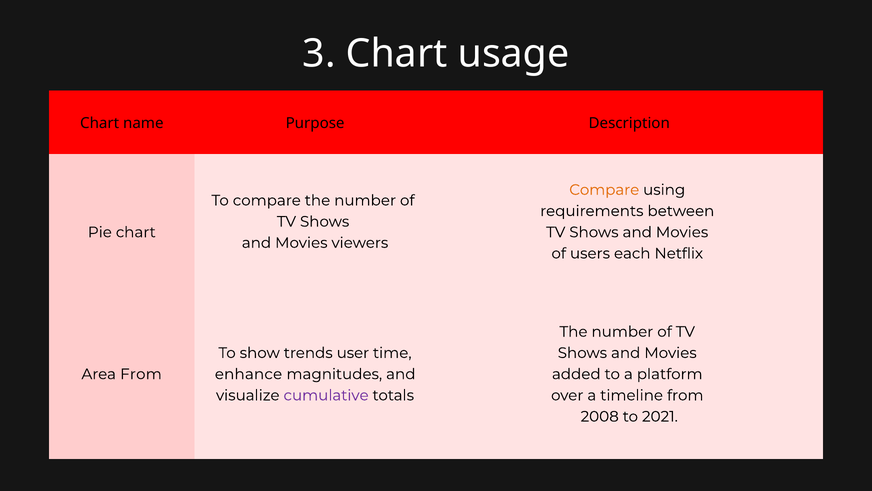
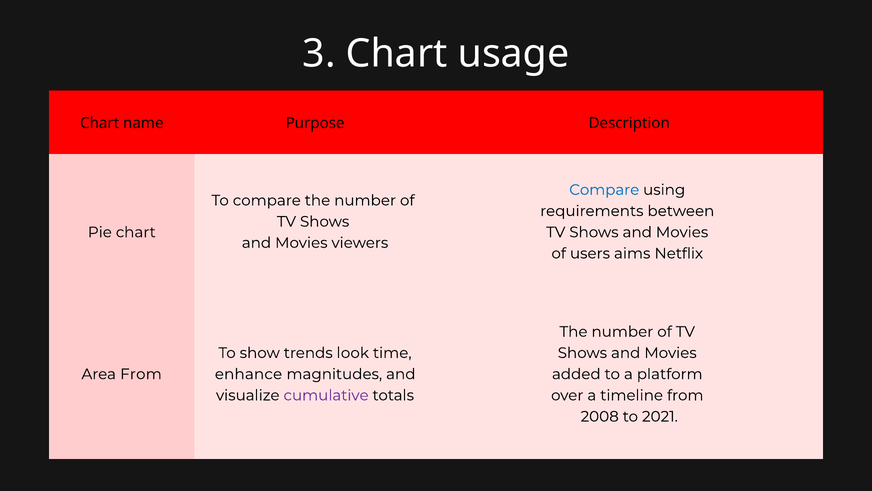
Compare at (604, 190) colour: orange -> blue
each: each -> aims
user: user -> look
